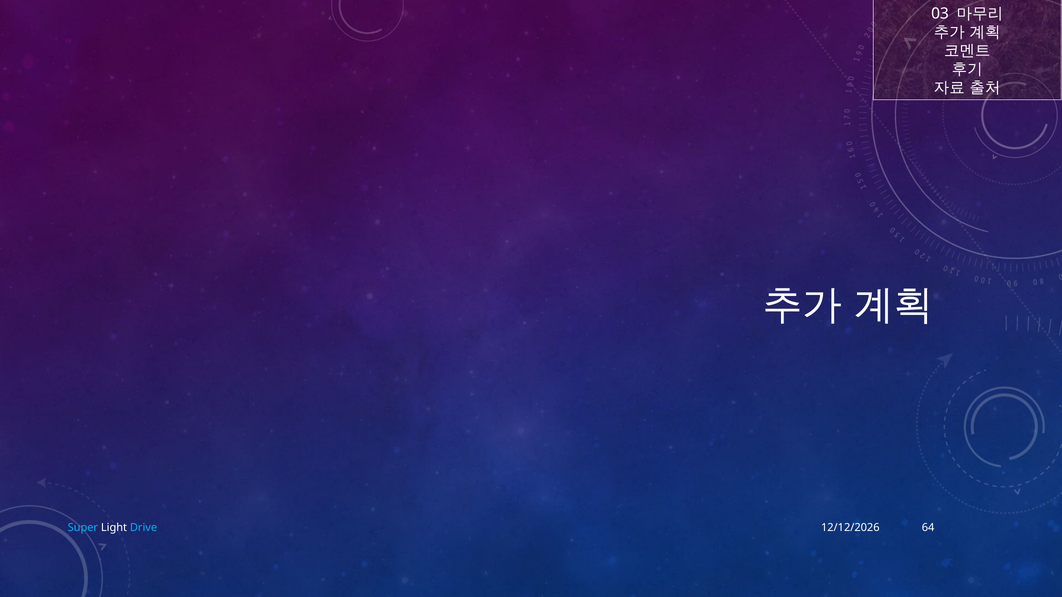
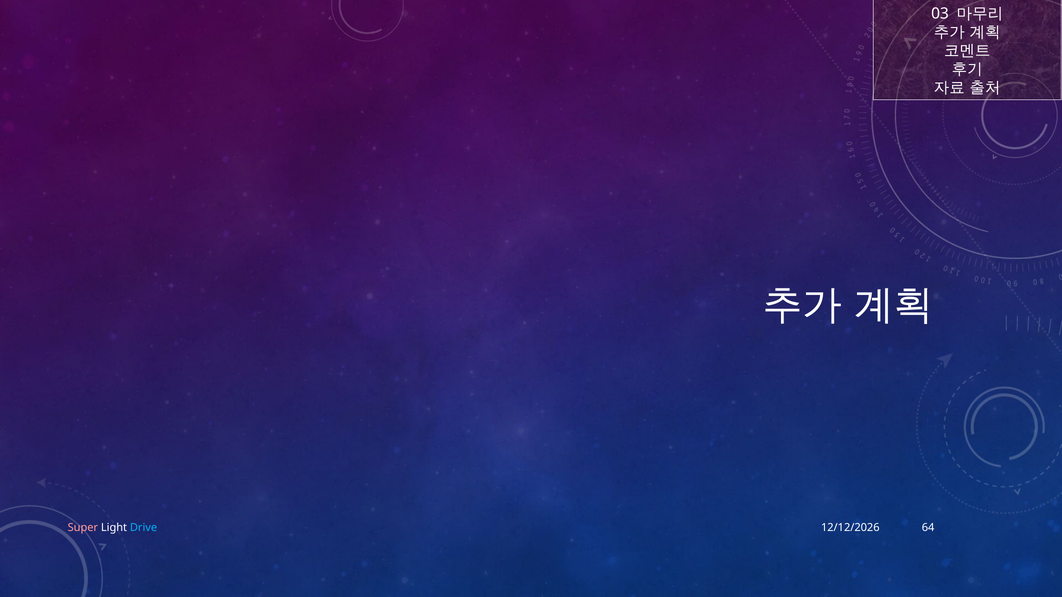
Super colour: light blue -> pink
